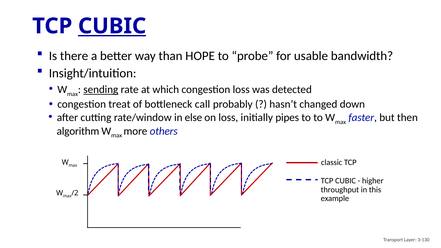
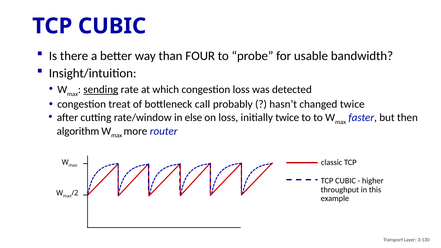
CUBIC at (112, 26) underline: present -> none
HOPE: HOPE -> FOUR
changed down: down -> twice
initially pipes: pipes -> twice
others: others -> router
